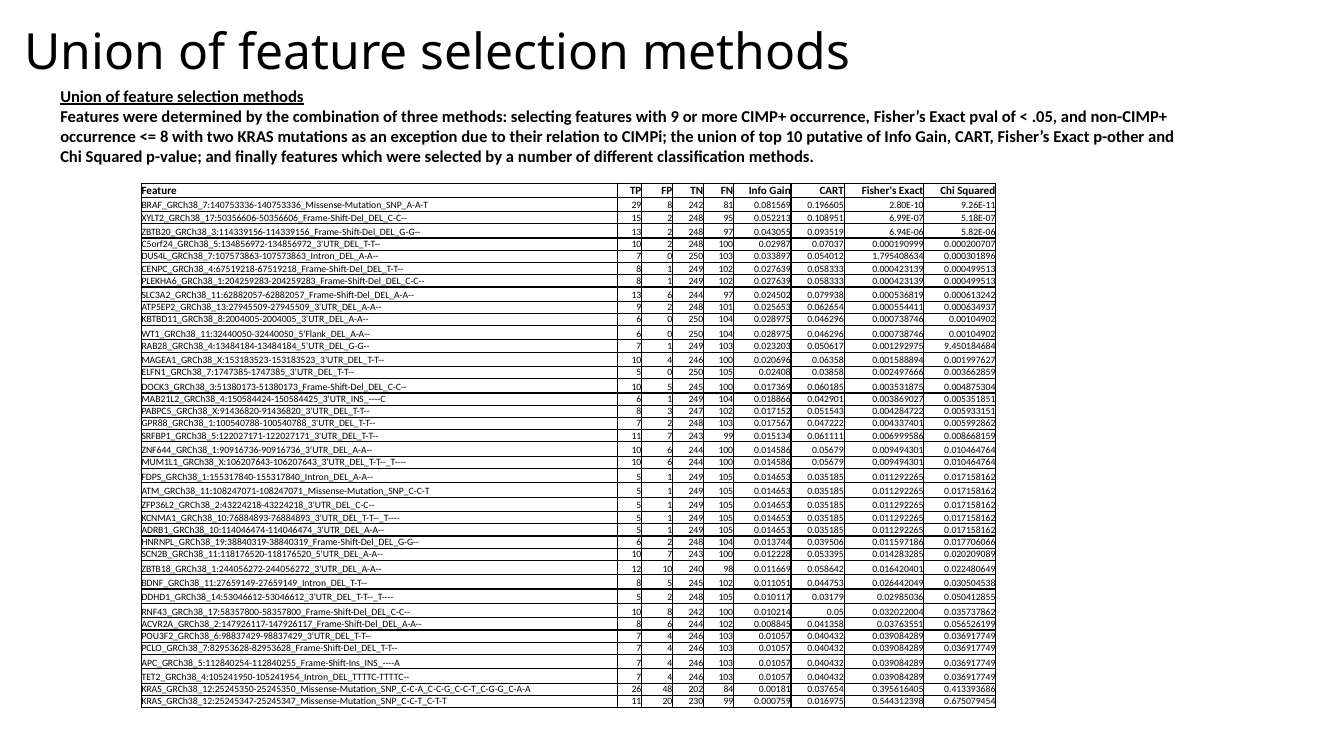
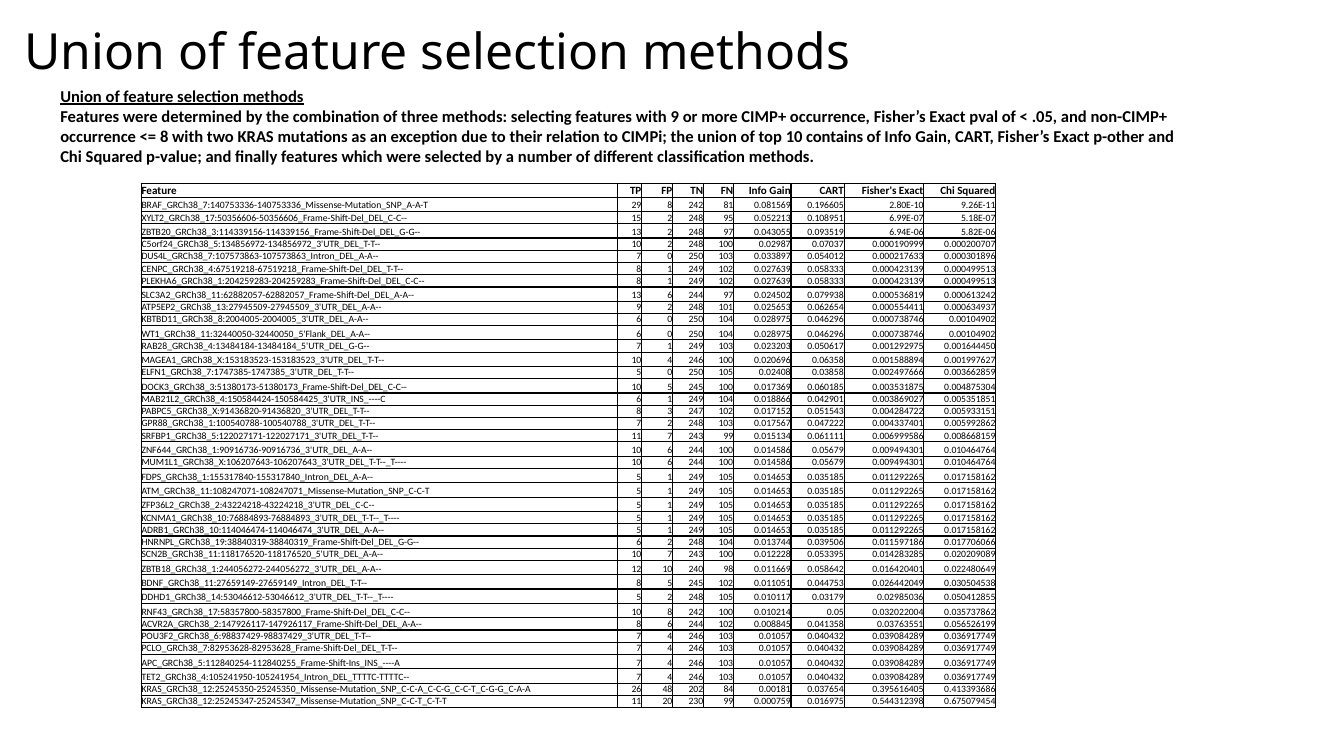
putative: putative -> contains
1.795408634: 1.795408634 -> 0.000217633
9.450184684: 9.450184684 -> 0.001644450
